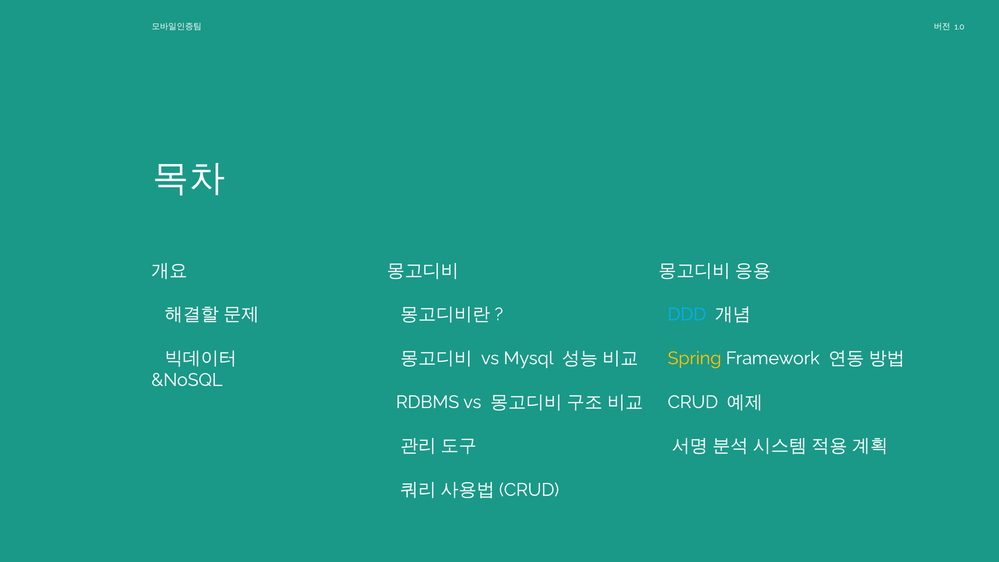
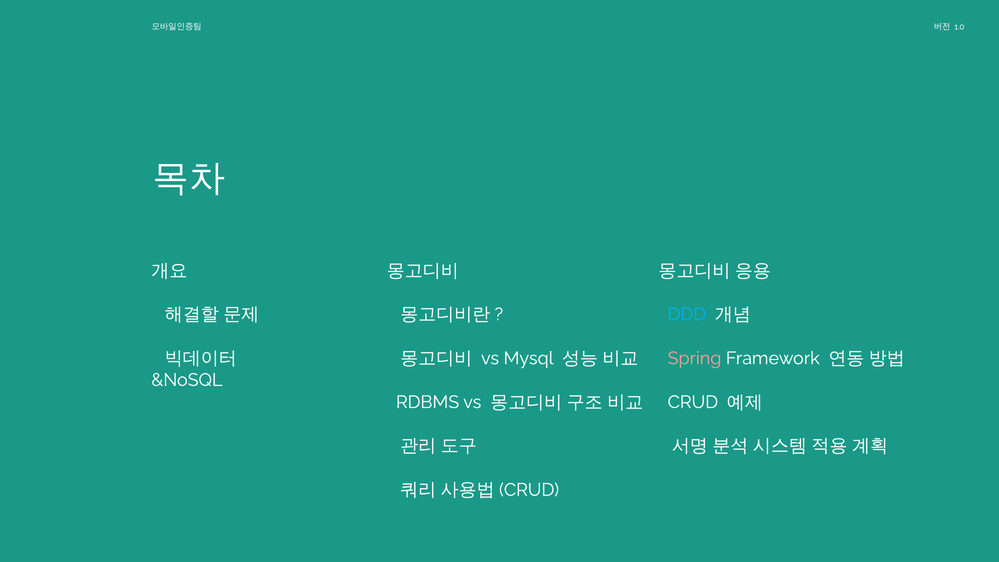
Spring colour: yellow -> pink
